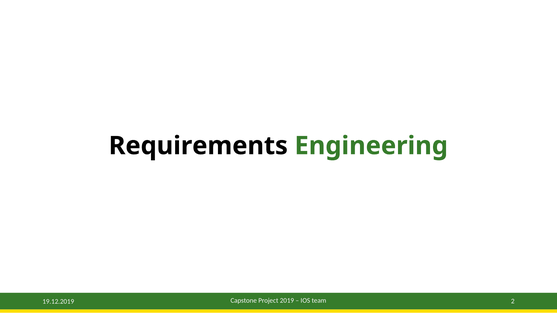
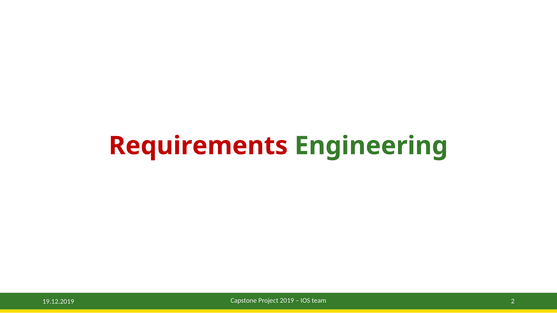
Requirements colour: black -> red
